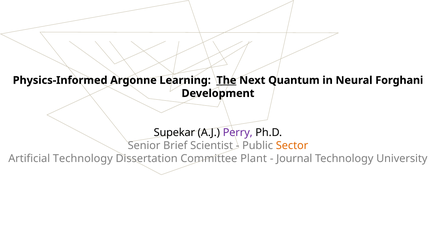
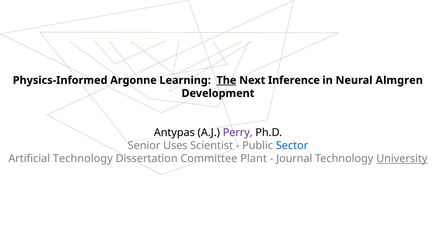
Quantum: Quantum -> Inference
Forghani: Forghani -> Almgren
Supekar: Supekar -> Antypas
Brief: Brief -> Uses
Sector colour: orange -> blue
University underline: none -> present
